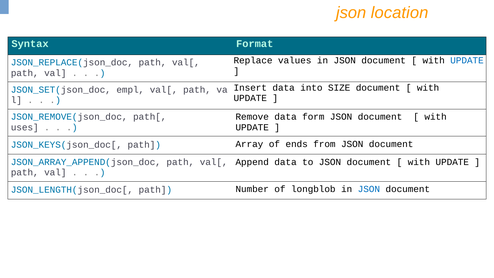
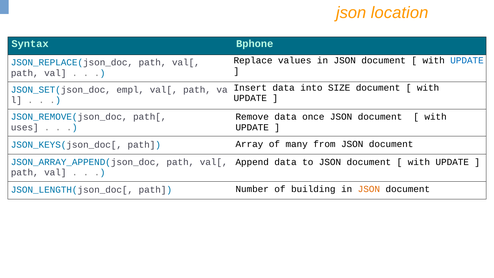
Format: Format -> Bphone
form: form -> once
ends: ends -> many
longblob: longblob -> building
JSON at (369, 189) colour: blue -> orange
